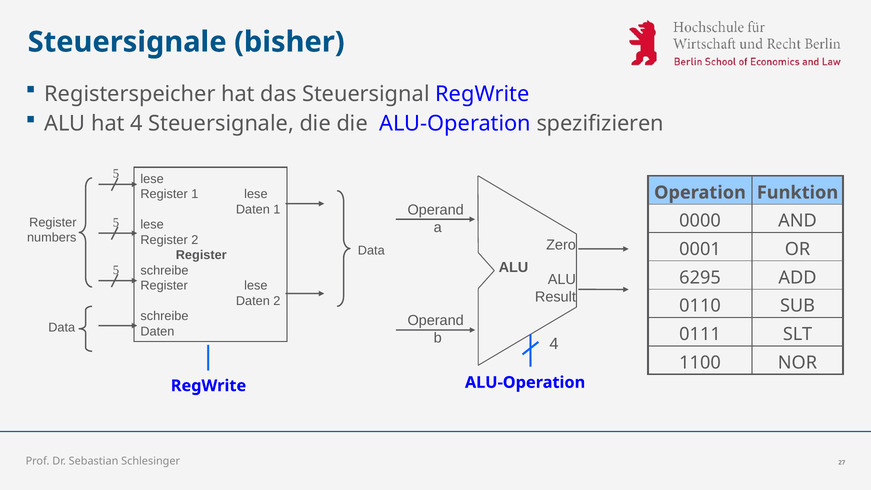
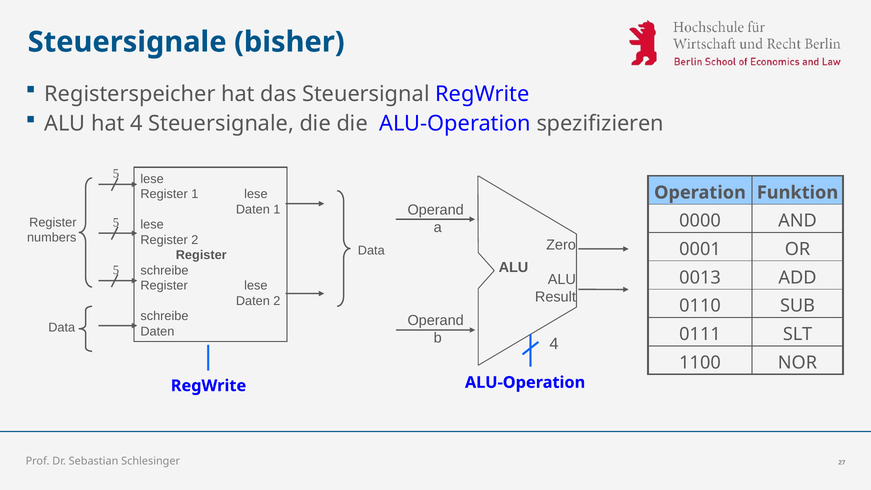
6295: 6295 -> 0013
